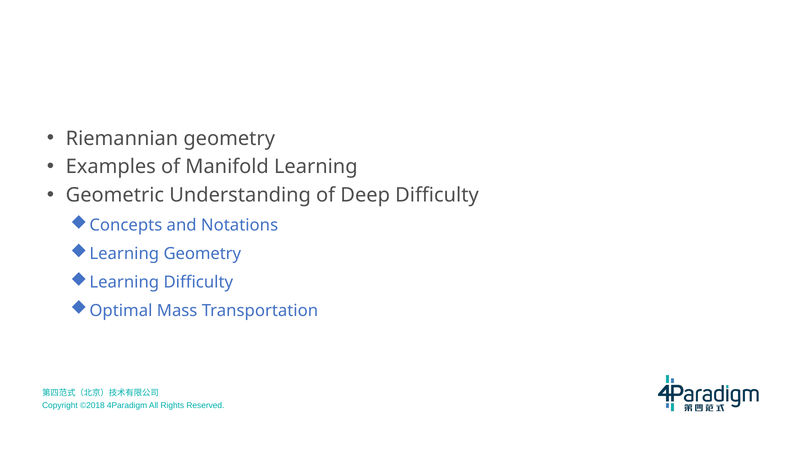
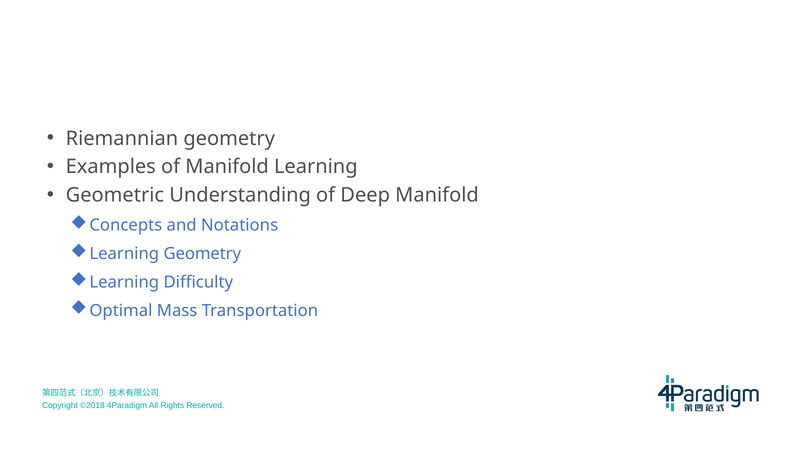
Deep Difficulty: Difficulty -> Manifold
